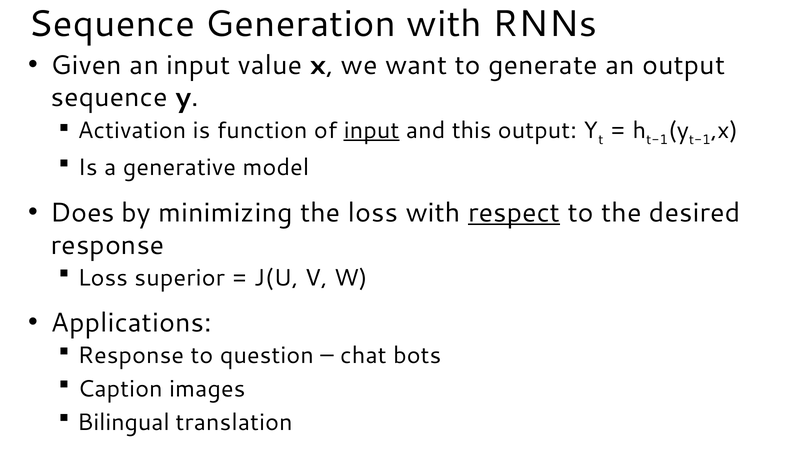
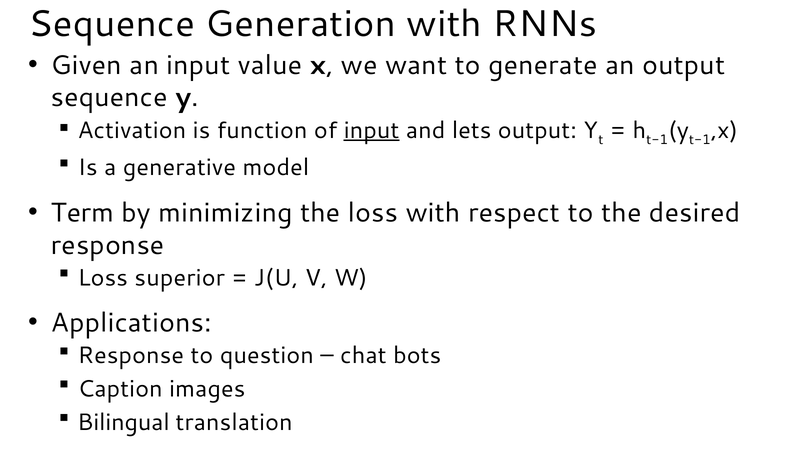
this: this -> lets
Does: Does -> Term
respect underline: present -> none
